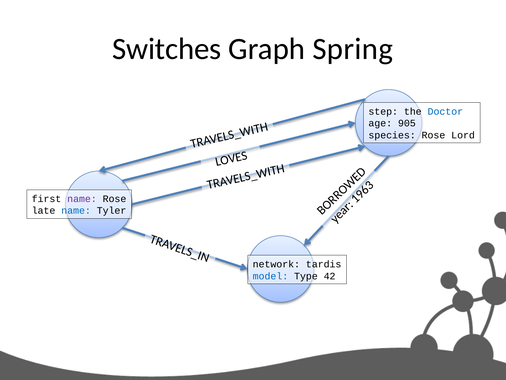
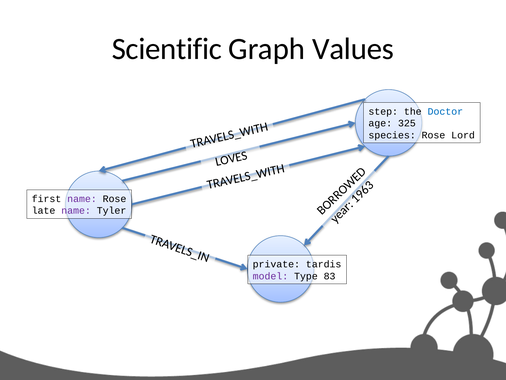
Switches: Switches -> Scientific
Spring: Spring -> Values
905: 905 -> 325
name at (76, 210) colour: blue -> purple
network: network -> private
model colour: blue -> purple
42: 42 -> 83
